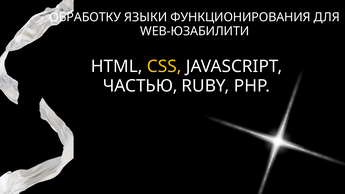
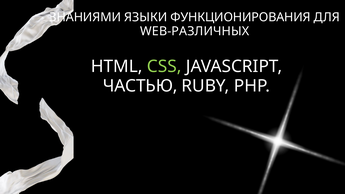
ОБРАБОТКУ: ОБРАБОТКУ -> ЗНАНИЯМИ
WEB-ЮЗАБИЛИТИ: WEB-ЮЗАБИЛИТИ -> WEB-РАЗЛИЧНЫХ
CSS colour: yellow -> light green
